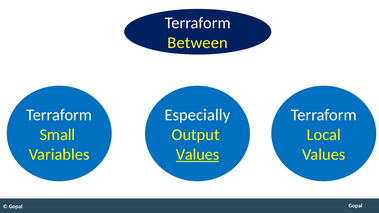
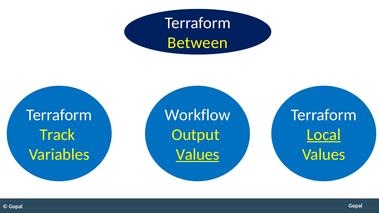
Especially: Especially -> Workflow
Small: Small -> Track
Local underline: none -> present
